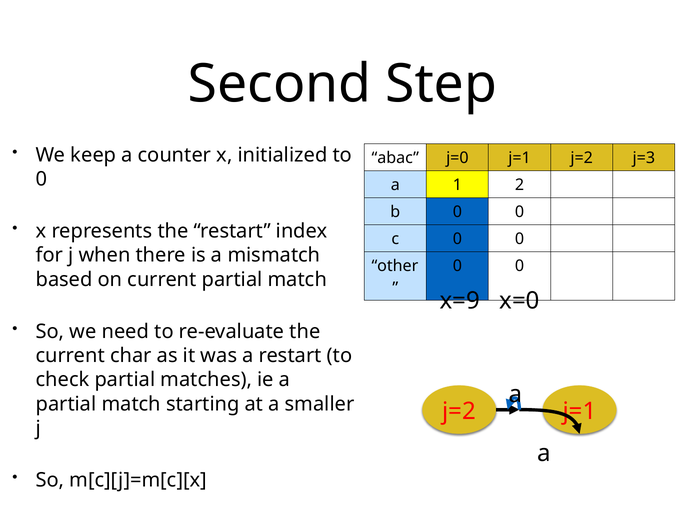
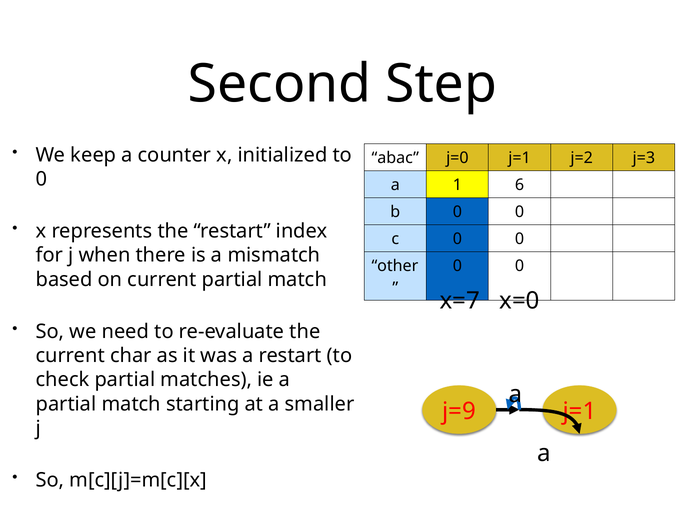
2: 2 -> 6
x=9: x=9 -> x=7
j=2 at (459, 411): j=2 -> j=9
